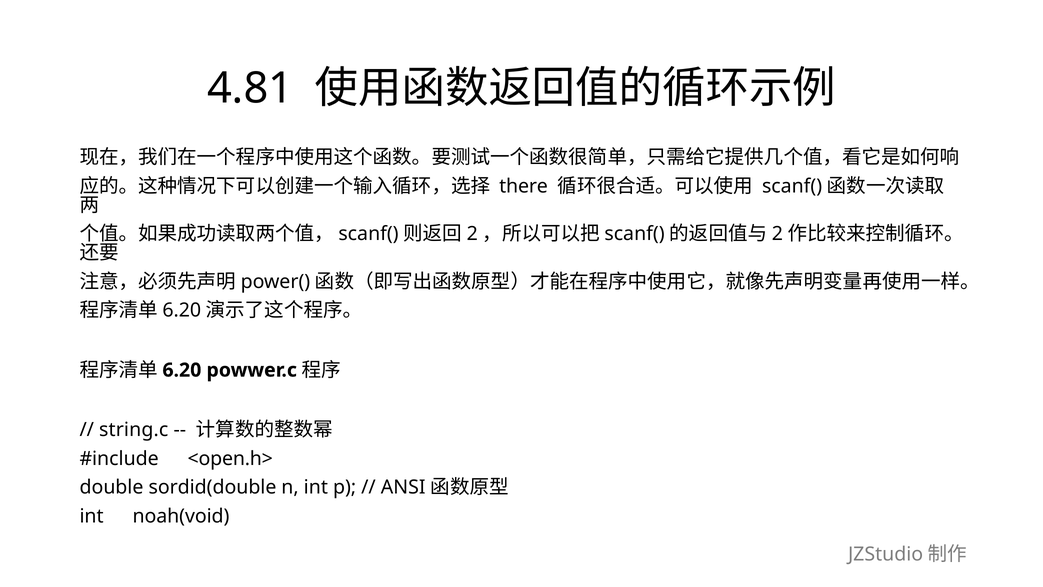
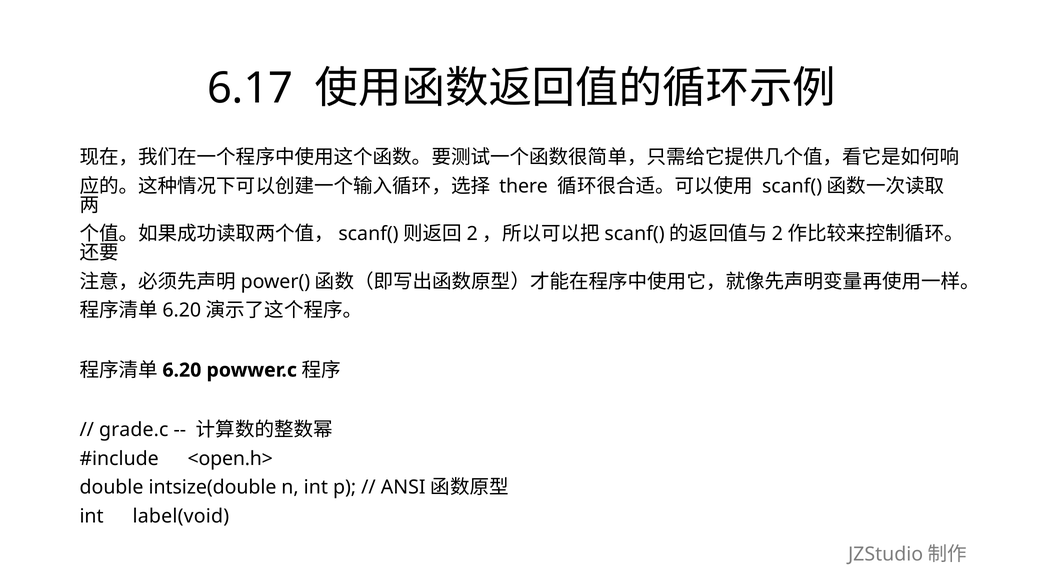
4.81: 4.81 -> 6.17
string.c: string.c -> grade.c
sordid(double: sordid(double -> intsize(double
noah(void: noah(void -> label(void
